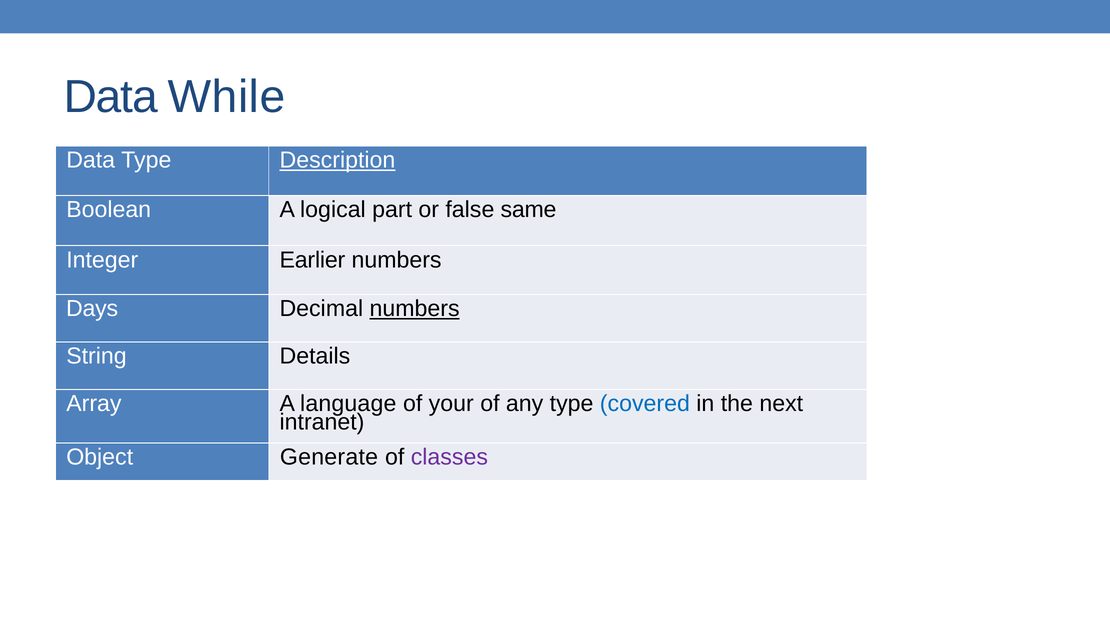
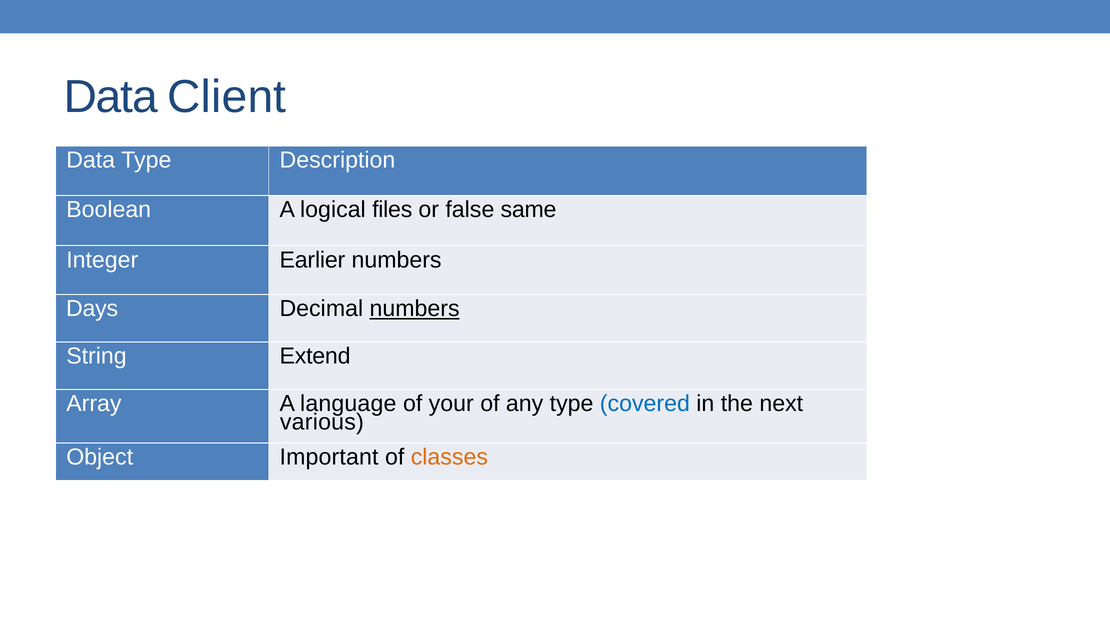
While: While -> Client
Description underline: present -> none
part: part -> files
Details: Details -> Extend
intranet: intranet -> various
Generate: Generate -> Important
classes colour: purple -> orange
